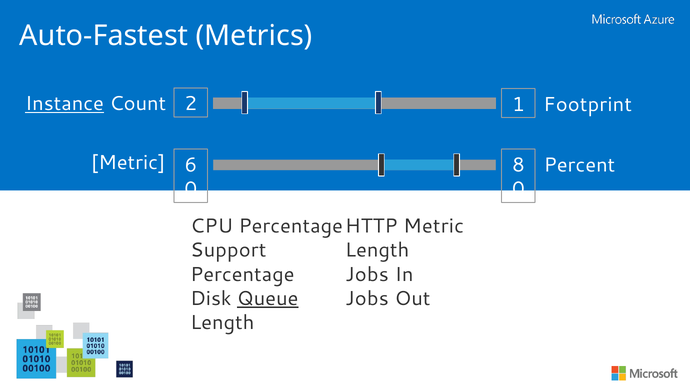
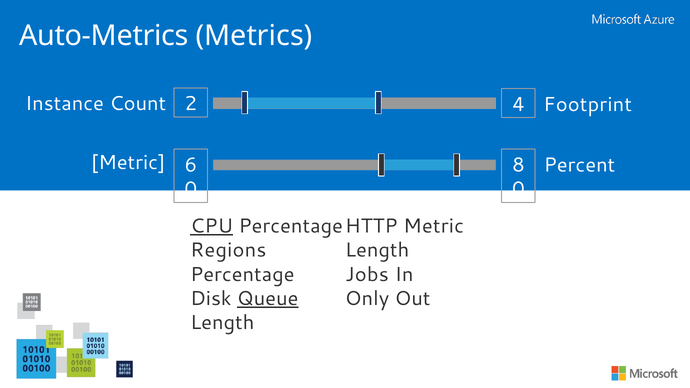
Auto-Fastest: Auto-Fastest -> Auto-Metrics
Instance underline: present -> none
1: 1 -> 4
CPU underline: none -> present
Support: Support -> Regions
Jobs at (367, 299): Jobs -> Only
